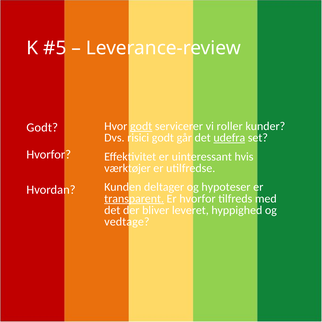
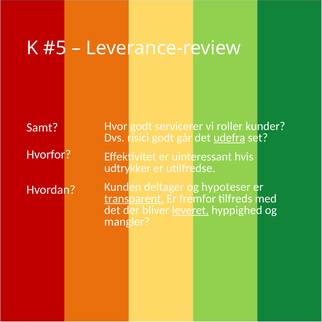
godt at (141, 126) underline: present -> none
Godt at (42, 127): Godt -> Samt
værktøjer: værktøjer -> udtrykker
Er hvorfor: hvorfor -> fremfor
leveret underline: none -> present
vedtage: vedtage -> mangler
